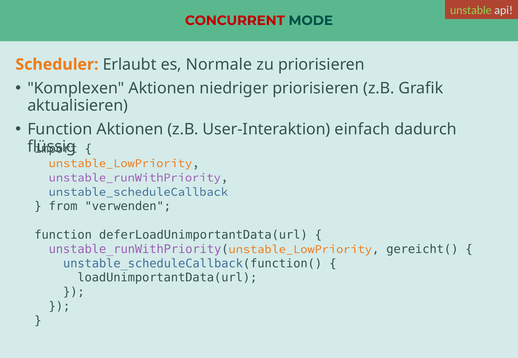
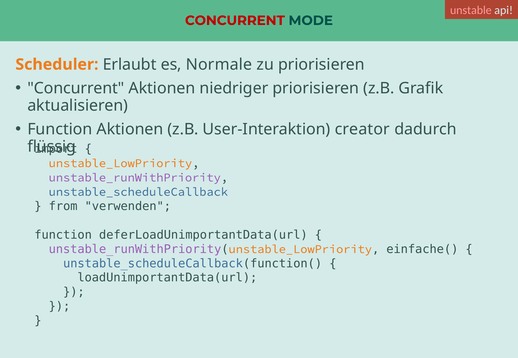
unstable colour: light green -> pink
Komplexen at (76, 88): Komplexen -> Concurrent
einfach: einfach -> creator
gereicht(: gereicht( -> einfache(
